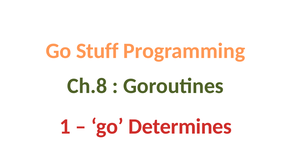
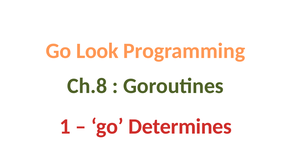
Stuff: Stuff -> Look
